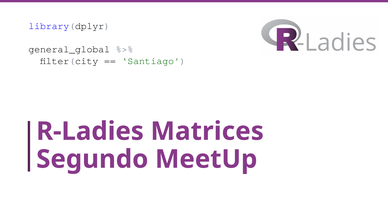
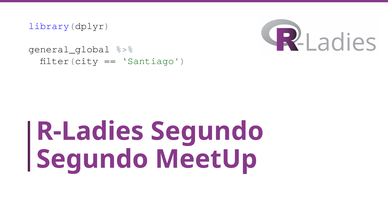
R-Ladies Matrices: Matrices -> Segundo
